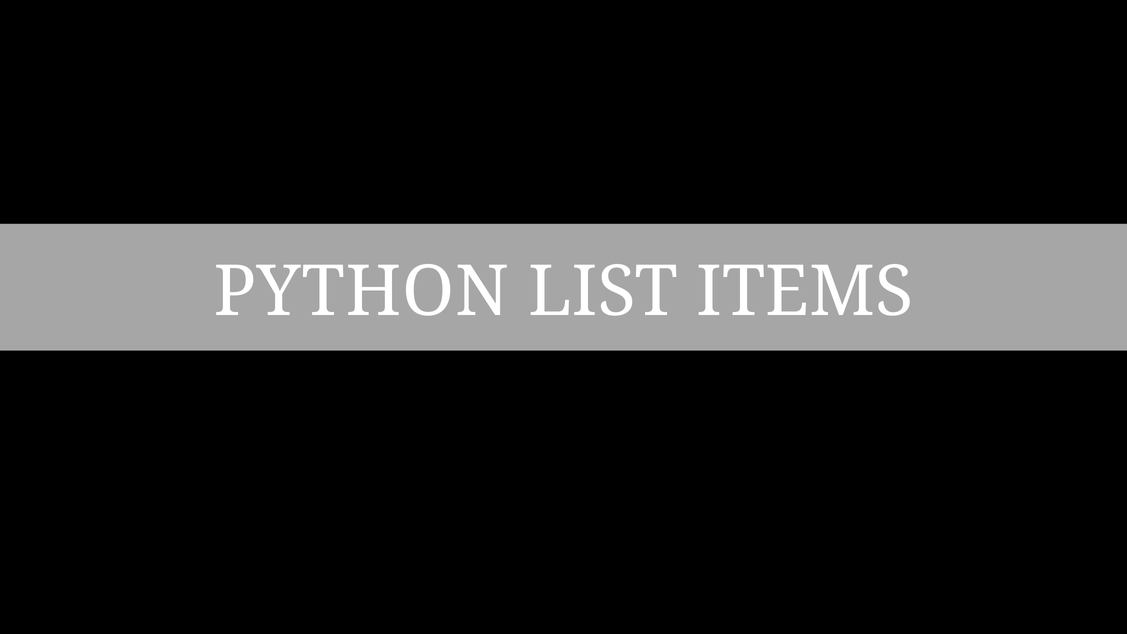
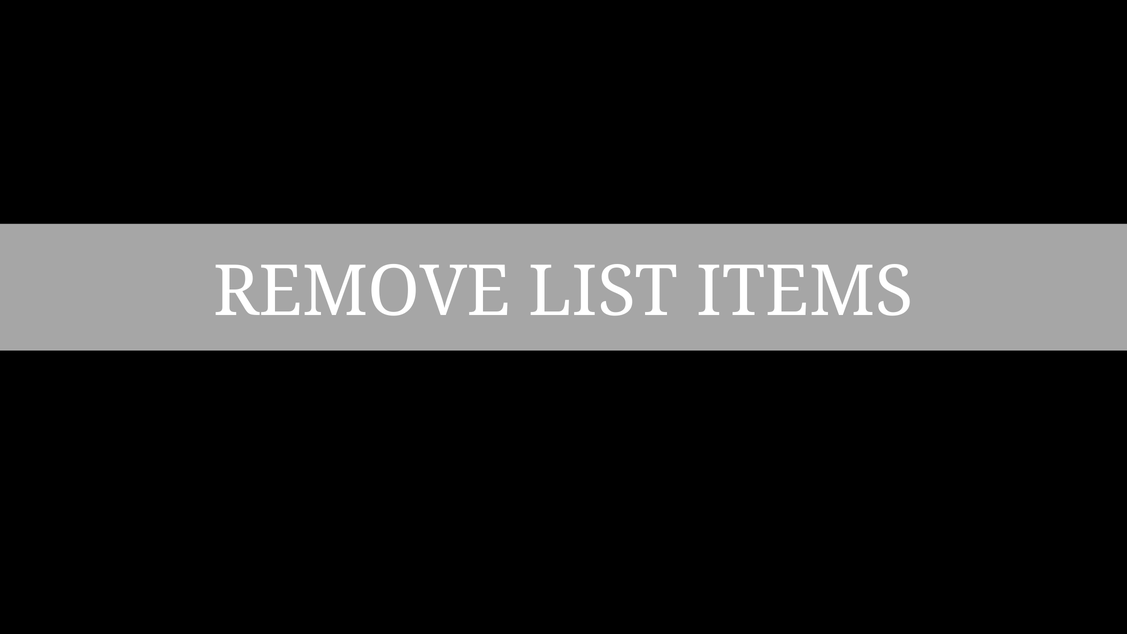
PYTHON: PYTHON -> REMOVE
